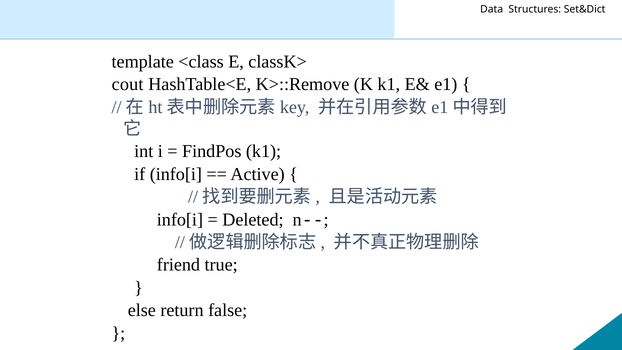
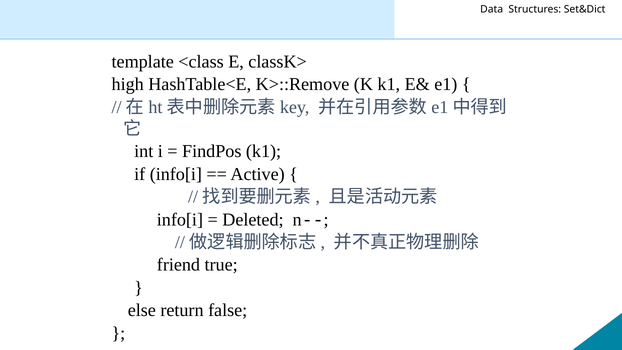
cout: cout -> high
